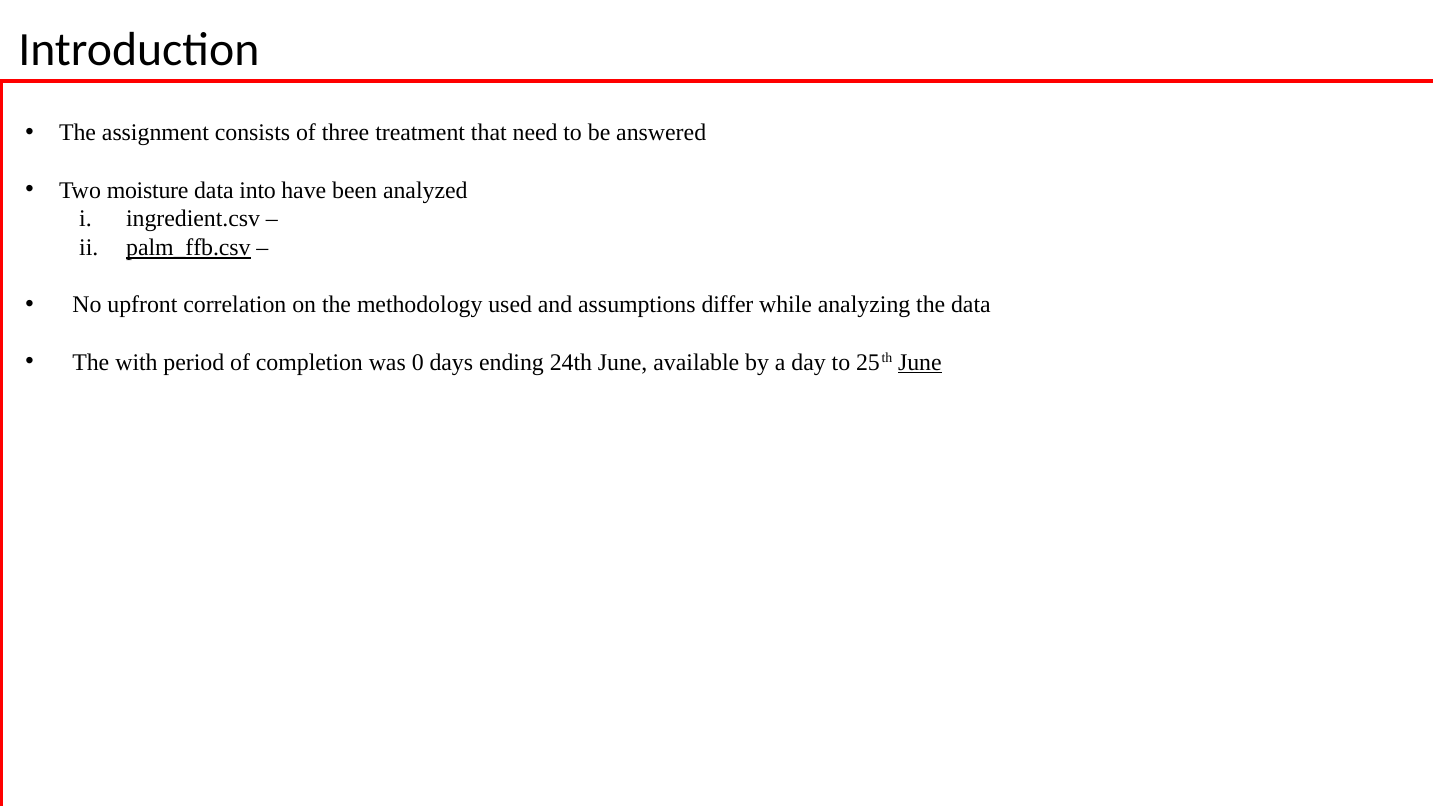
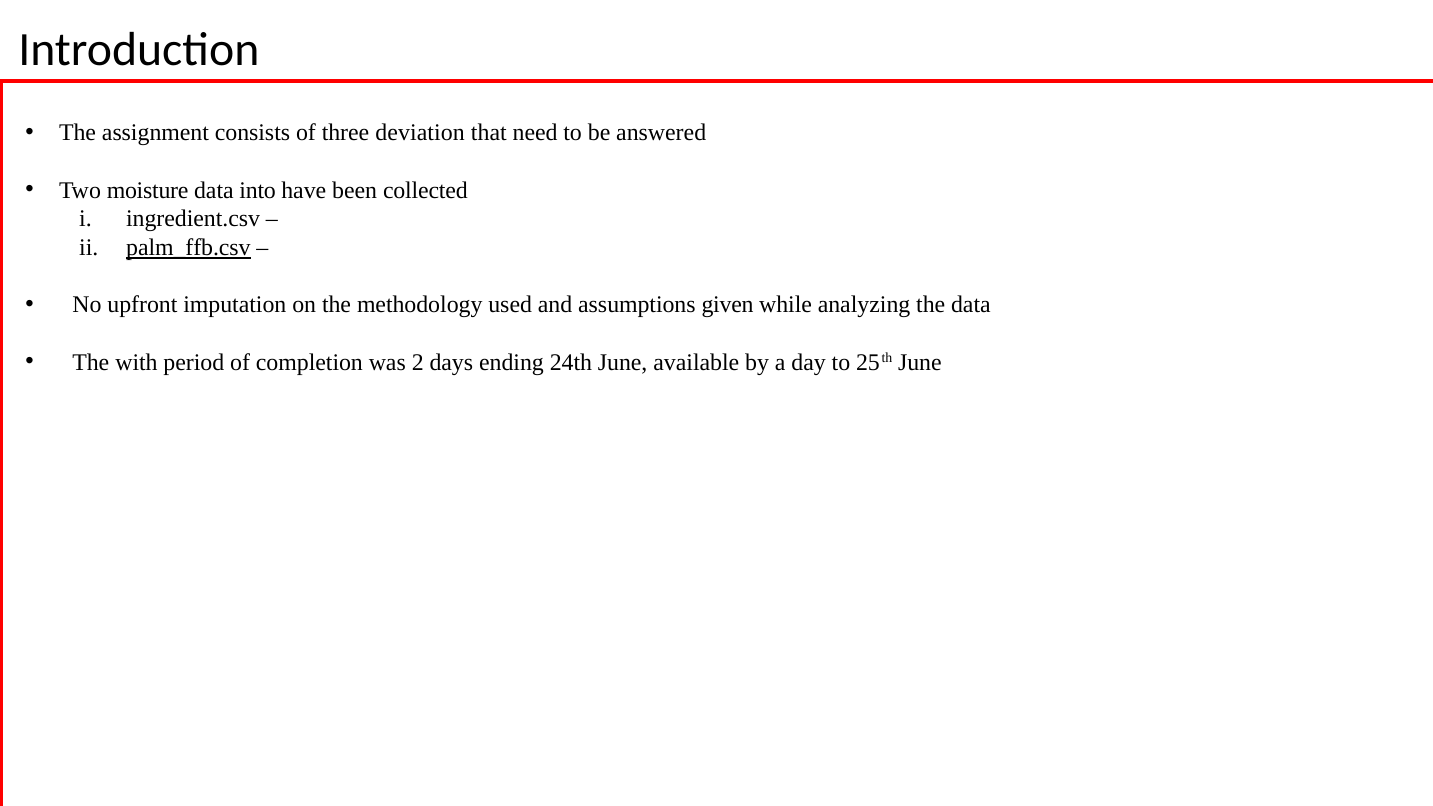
treatment: treatment -> deviation
analyzed: analyzed -> collected
correlation: correlation -> imputation
differ: differ -> given
0: 0 -> 2
June at (920, 362) underline: present -> none
